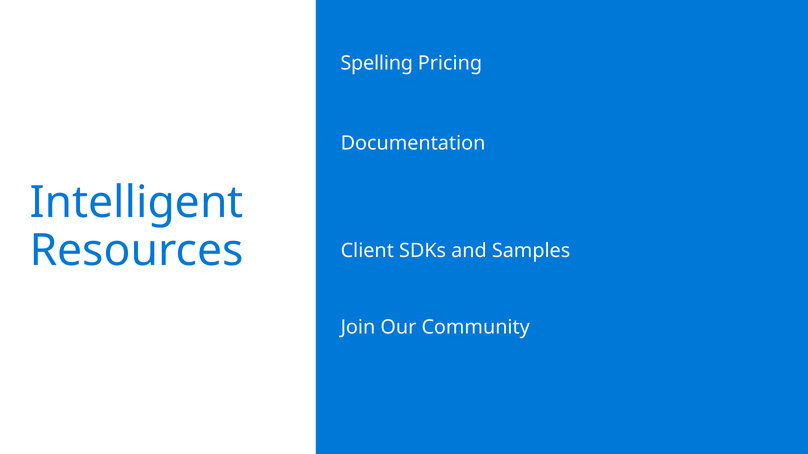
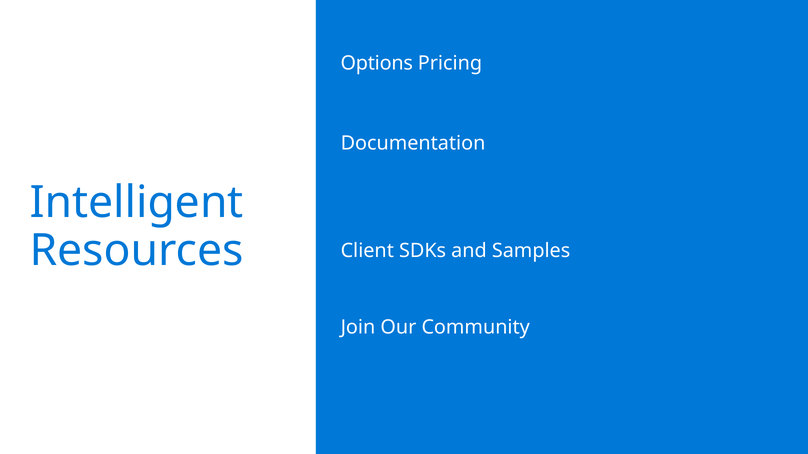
Spelling: Spelling -> Options
